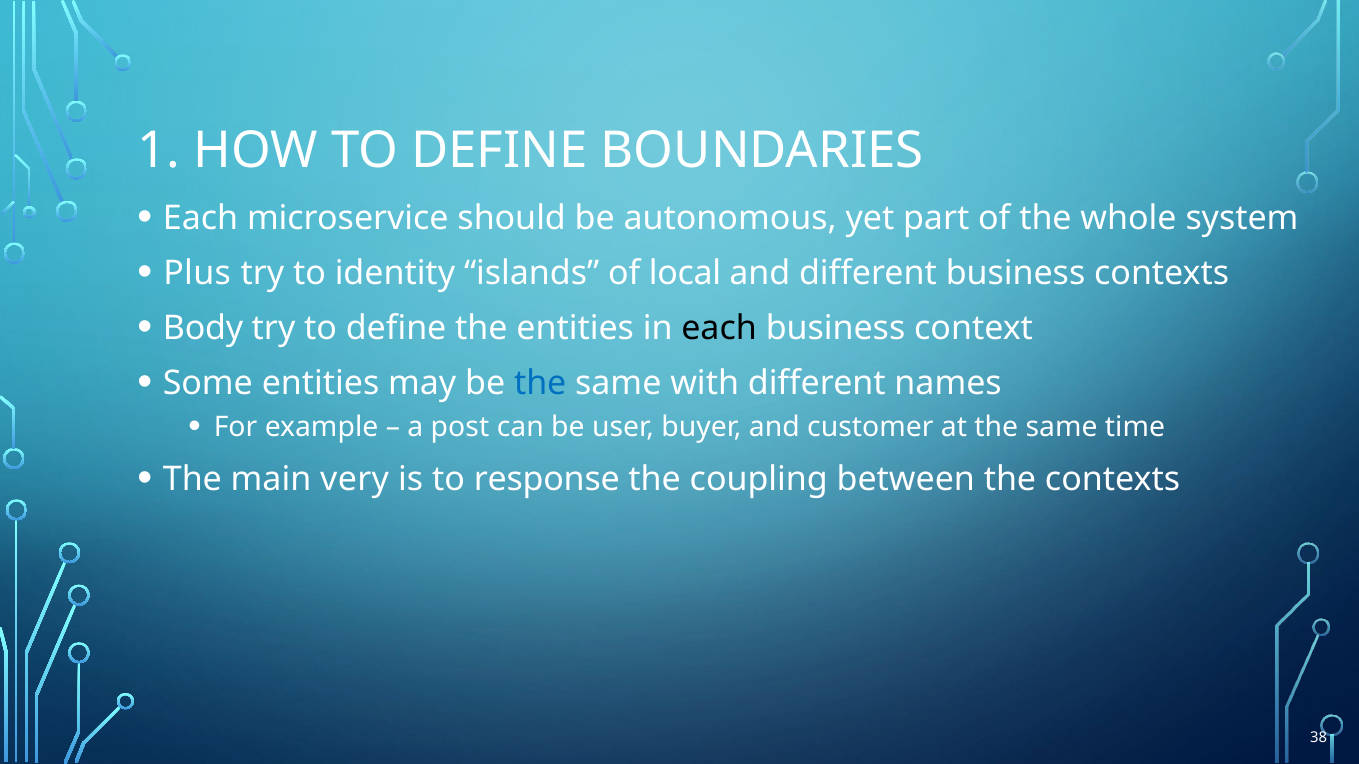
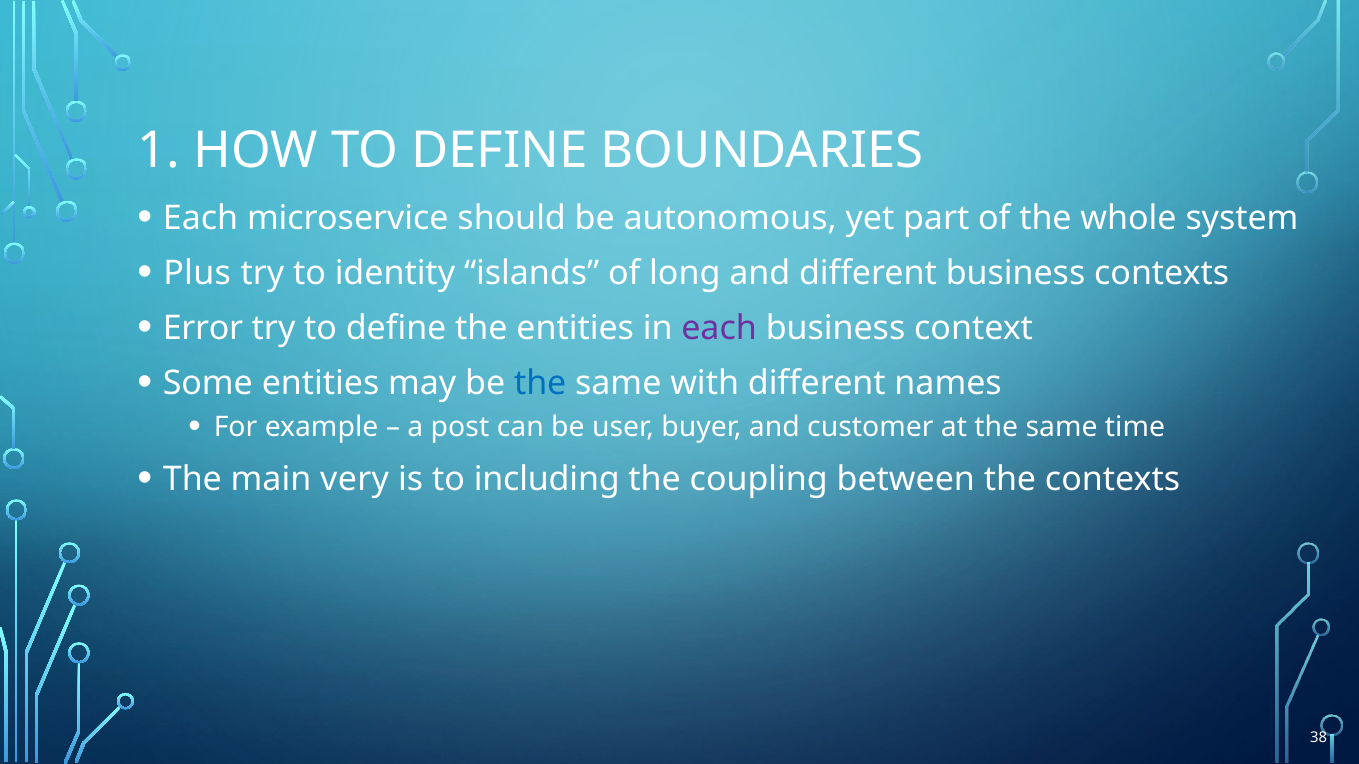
local: local -> long
Body: Body -> Error
each at (719, 329) colour: black -> purple
response: response -> including
